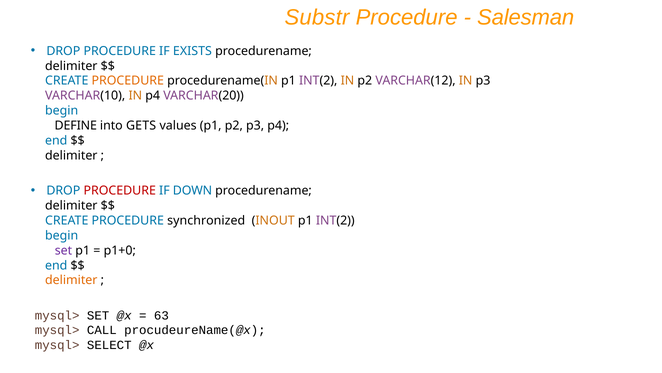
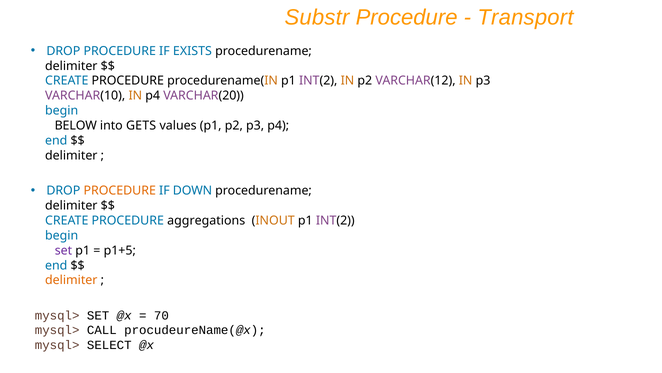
Salesman: Salesman -> Transport
PROCEDURE at (128, 81) colour: orange -> black
DEFINE: DEFINE -> BELOW
PROCEDURE at (120, 191) colour: red -> orange
synchronized: synchronized -> aggregations
p1+0: p1+0 -> p1+5
63: 63 -> 70
